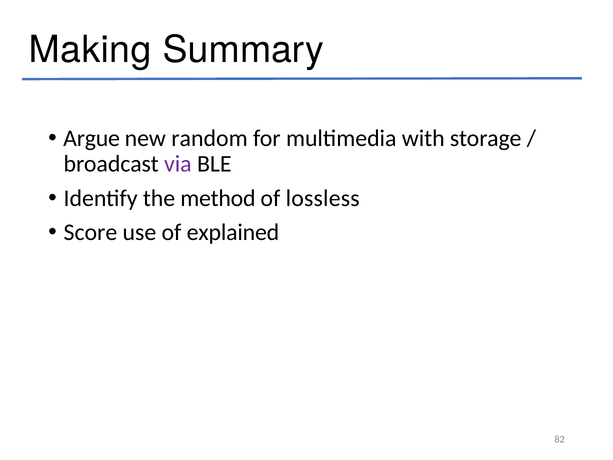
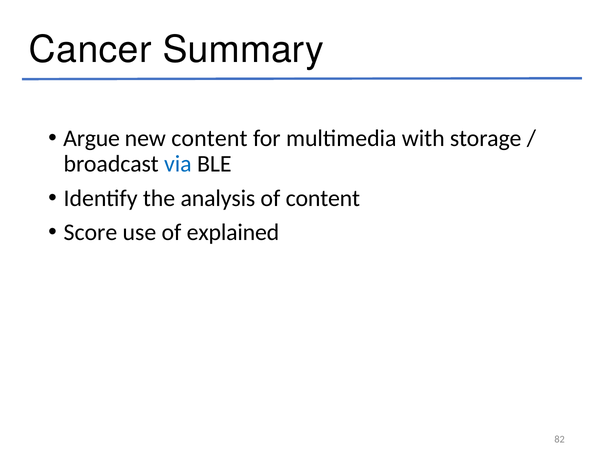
Making: Making -> Cancer
new random: random -> content
via colour: purple -> blue
method: method -> analysis
of lossless: lossless -> content
